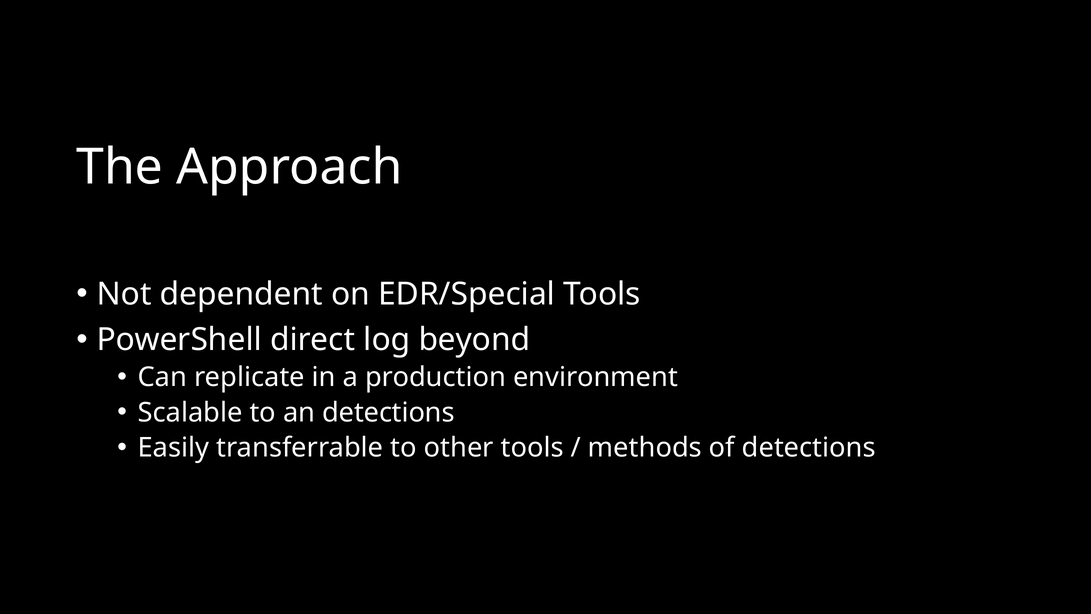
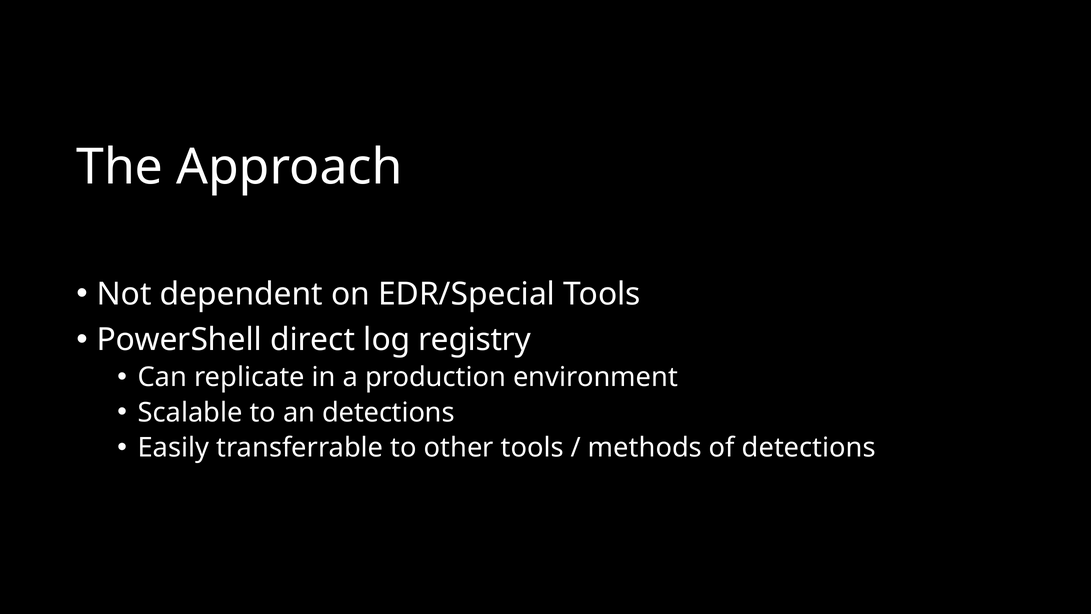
beyond: beyond -> registry
